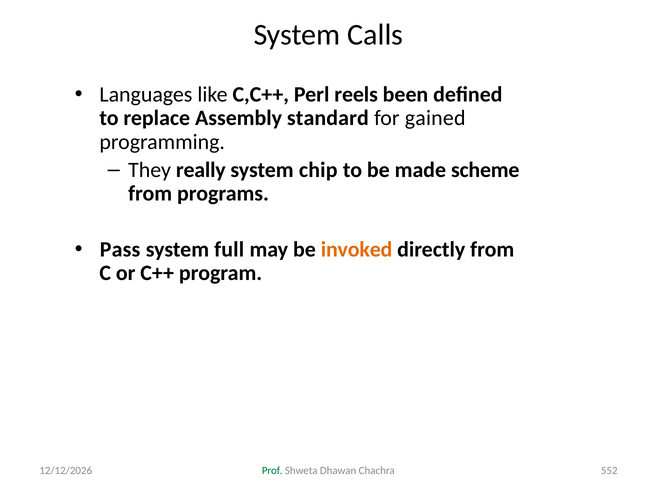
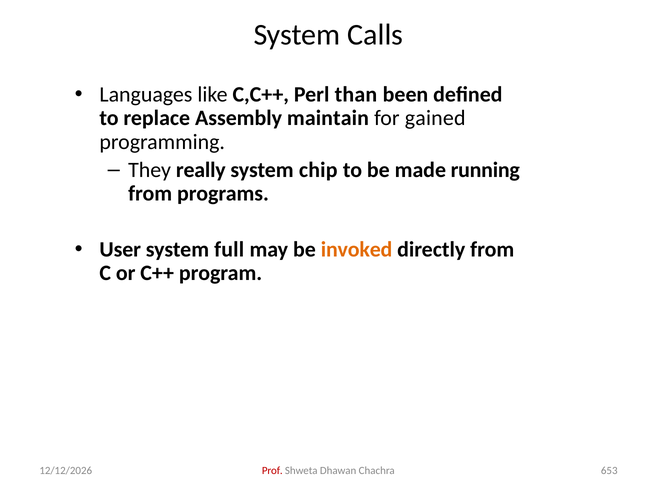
reels: reels -> than
standard: standard -> maintain
scheme: scheme -> running
Pass: Pass -> User
Prof colour: green -> red
552: 552 -> 653
